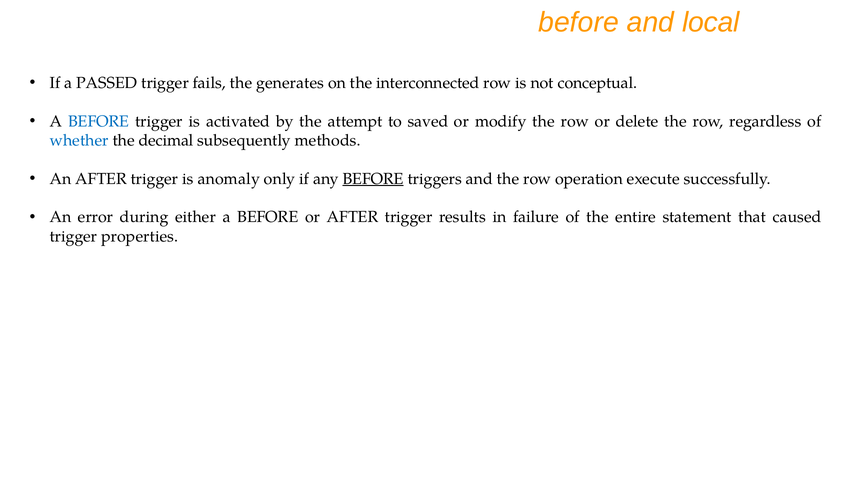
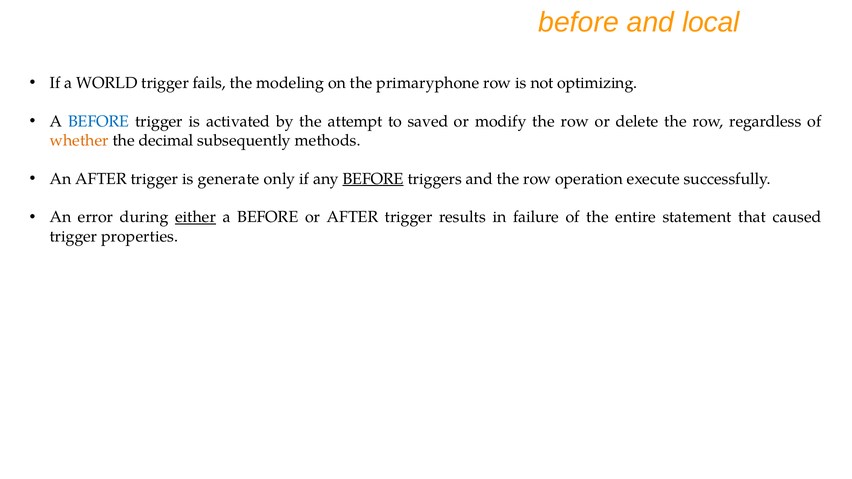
PASSED: PASSED -> WORLD
generates: generates -> modeling
interconnected: interconnected -> primaryphone
conceptual: conceptual -> optimizing
whether colour: blue -> orange
anomaly: anomaly -> generate
either underline: none -> present
